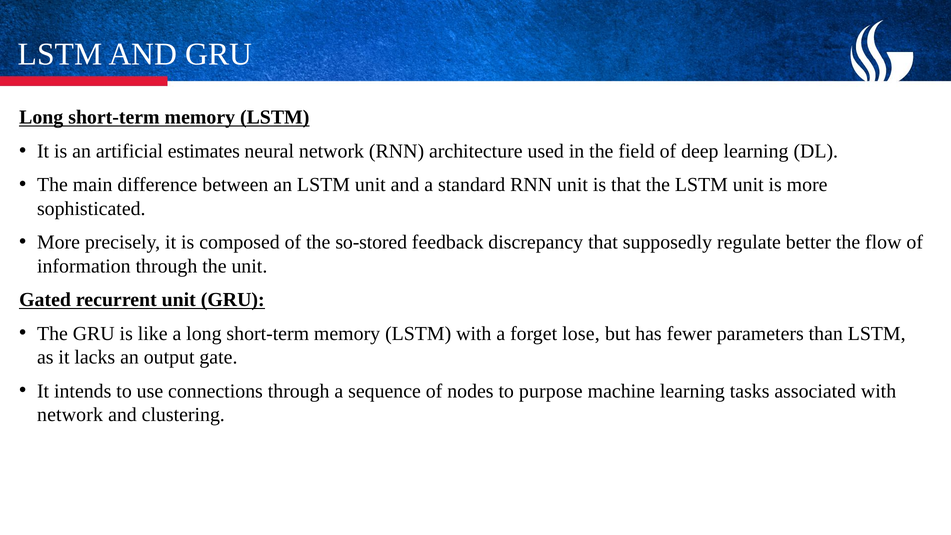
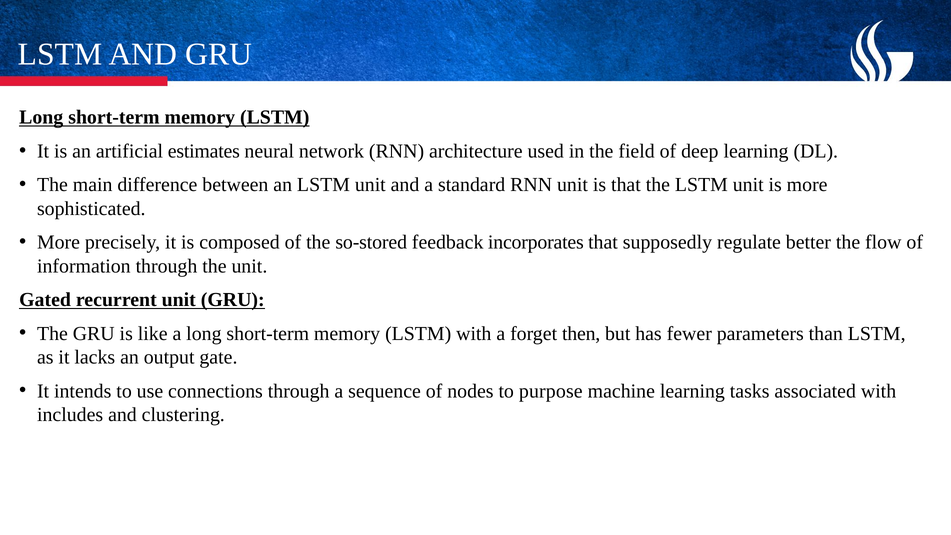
discrepancy: discrepancy -> incorporates
lose: lose -> then
network at (70, 415): network -> includes
